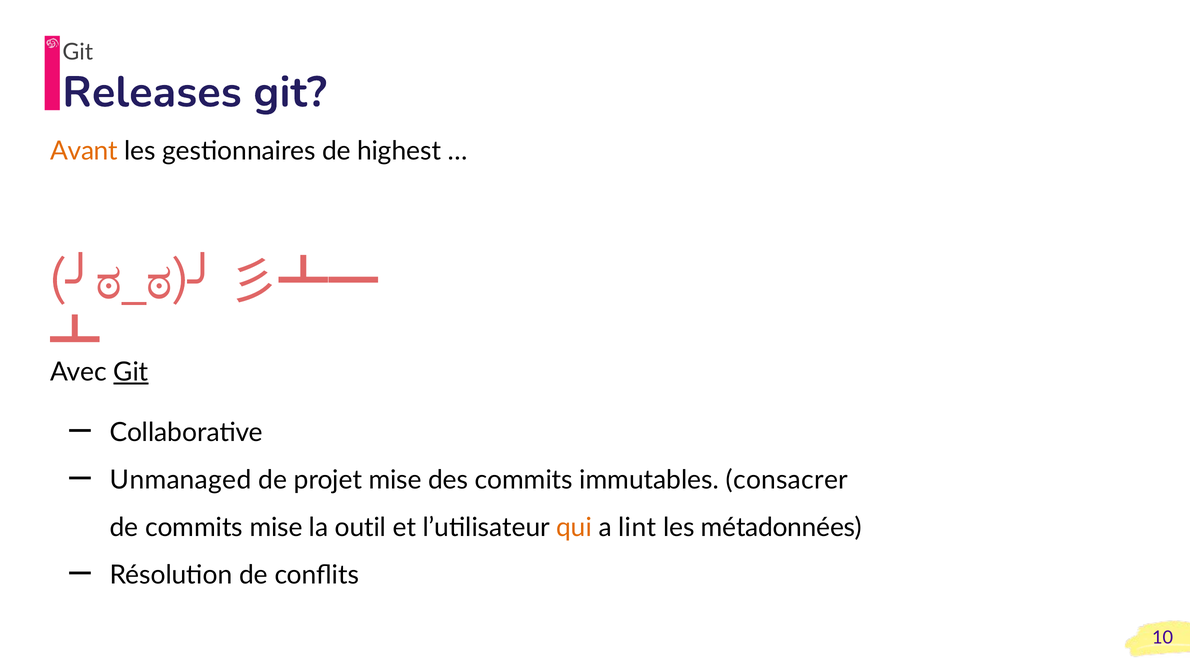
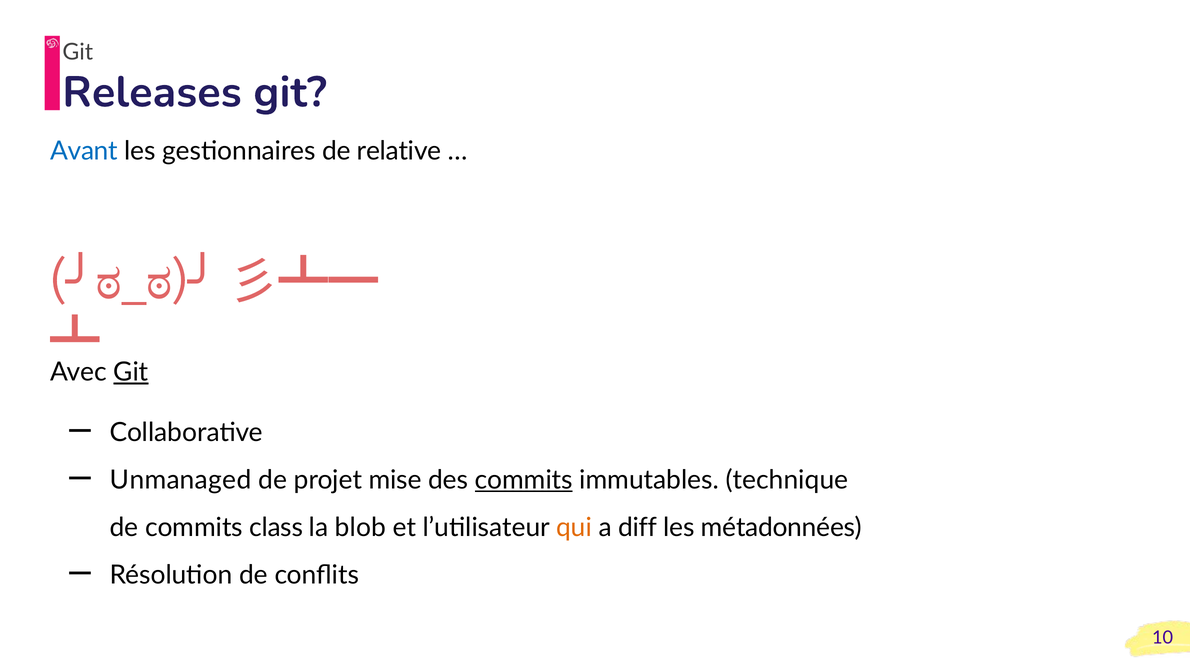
Avant colour: orange -> blue
highest: highest -> relative
commits at (524, 480) underline: none -> present
consacrer: consacrer -> technique
commits mise: mise -> class
outil: outil -> blob
lint: lint -> diff
